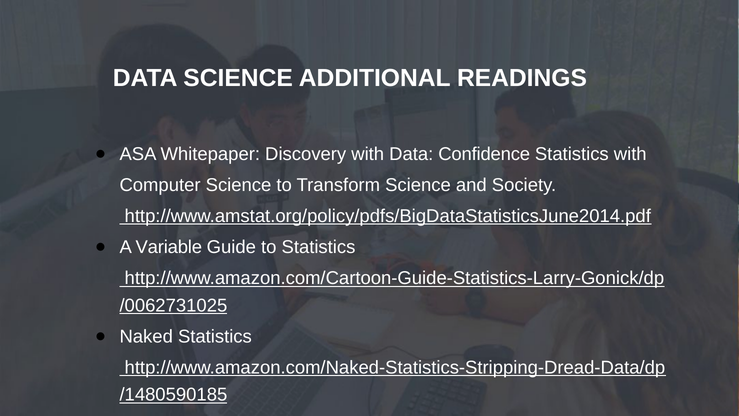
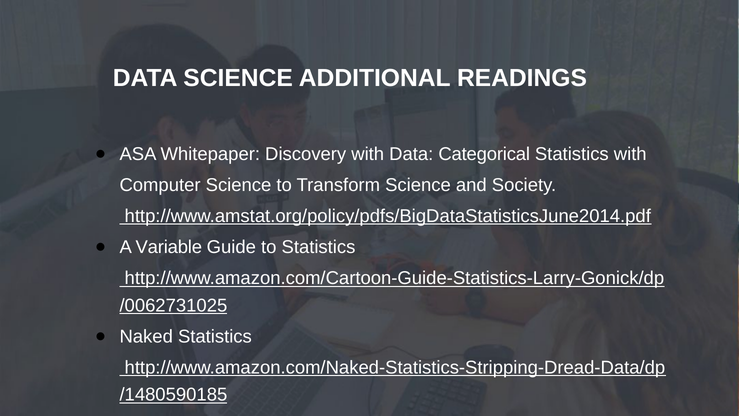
Confidence: Confidence -> Categorical
